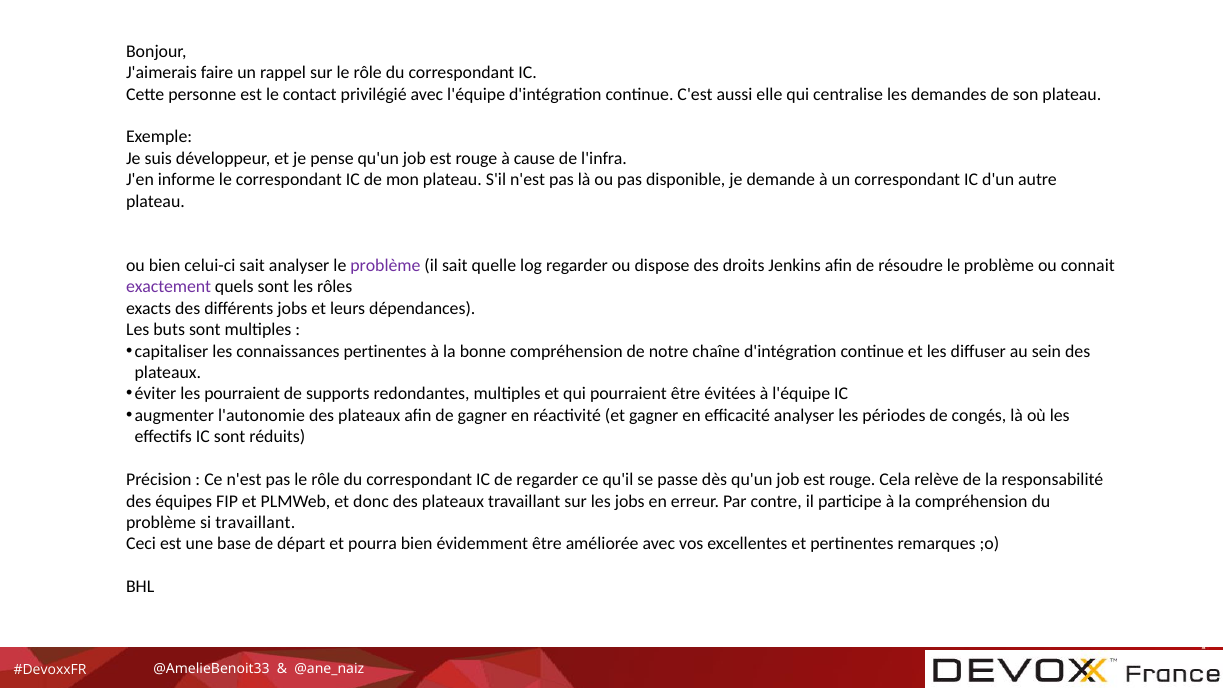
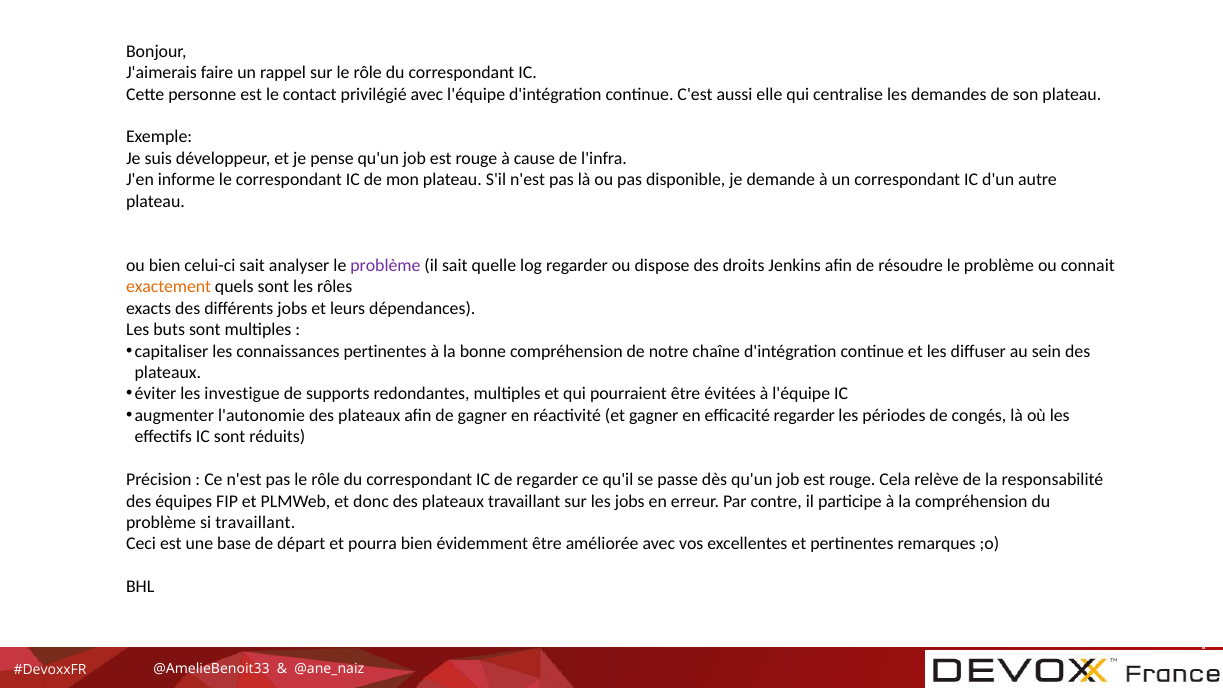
exactement colour: purple -> orange
les pourraient: pourraient -> investigue
efficacité analyser: analyser -> regarder
